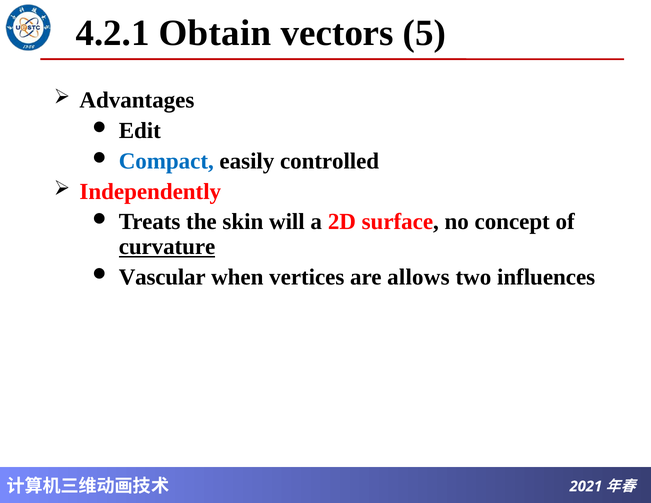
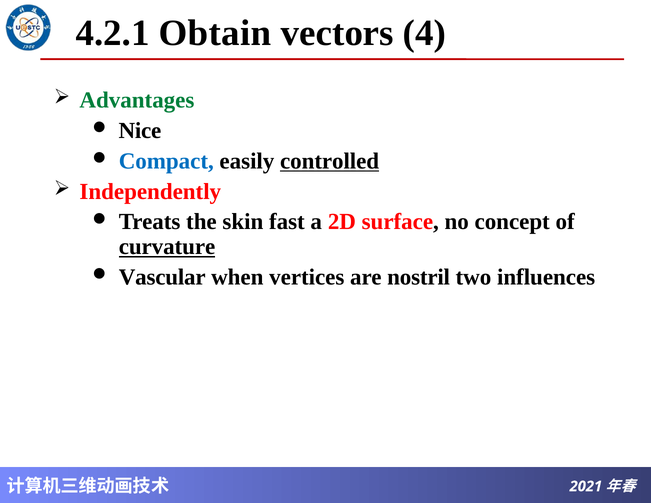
5: 5 -> 4
Advantages colour: black -> green
Edit: Edit -> Nice
controlled underline: none -> present
will: will -> fast
allows: allows -> nostril
